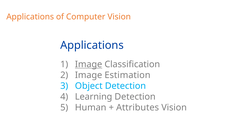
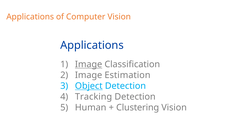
Object underline: none -> present
Learning: Learning -> Tracking
Attributes: Attributes -> Clustering
